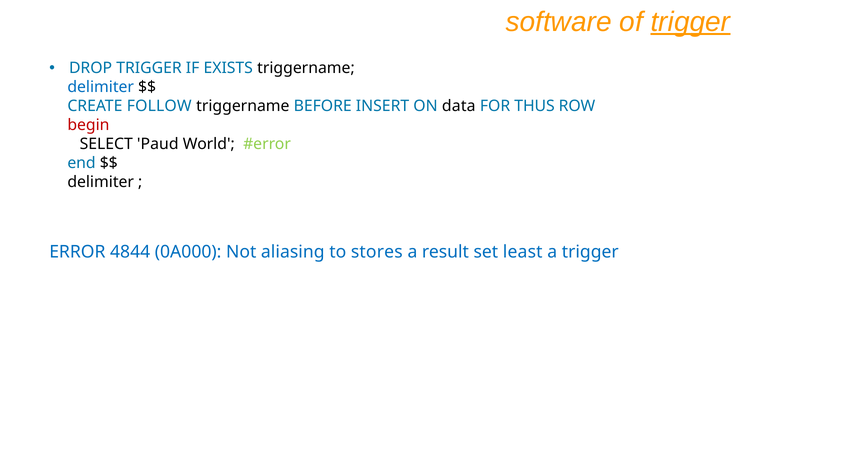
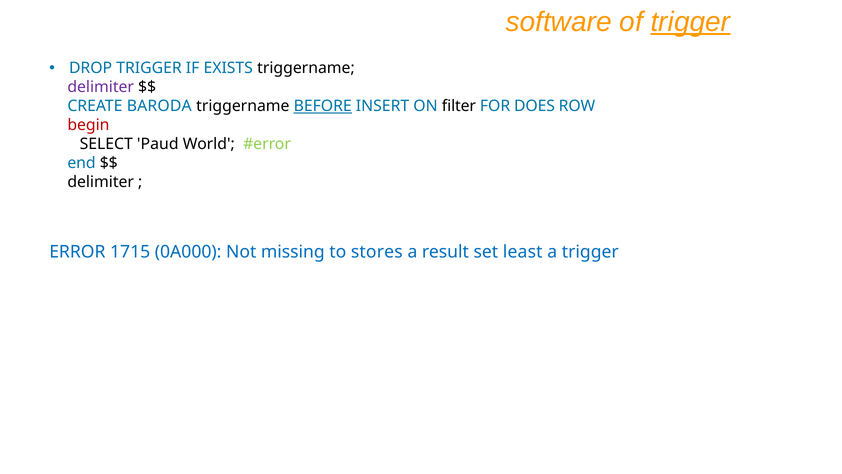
delimiter at (101, 87) colour: blue -> purple
FOLLOW: FOLLOW -> BARODA
BEFORE underline: none -> present
data: data -> filter
THUS: THUS -> DOES
4844: 4844 -> 1715
aliasing: aliasing -> missing
